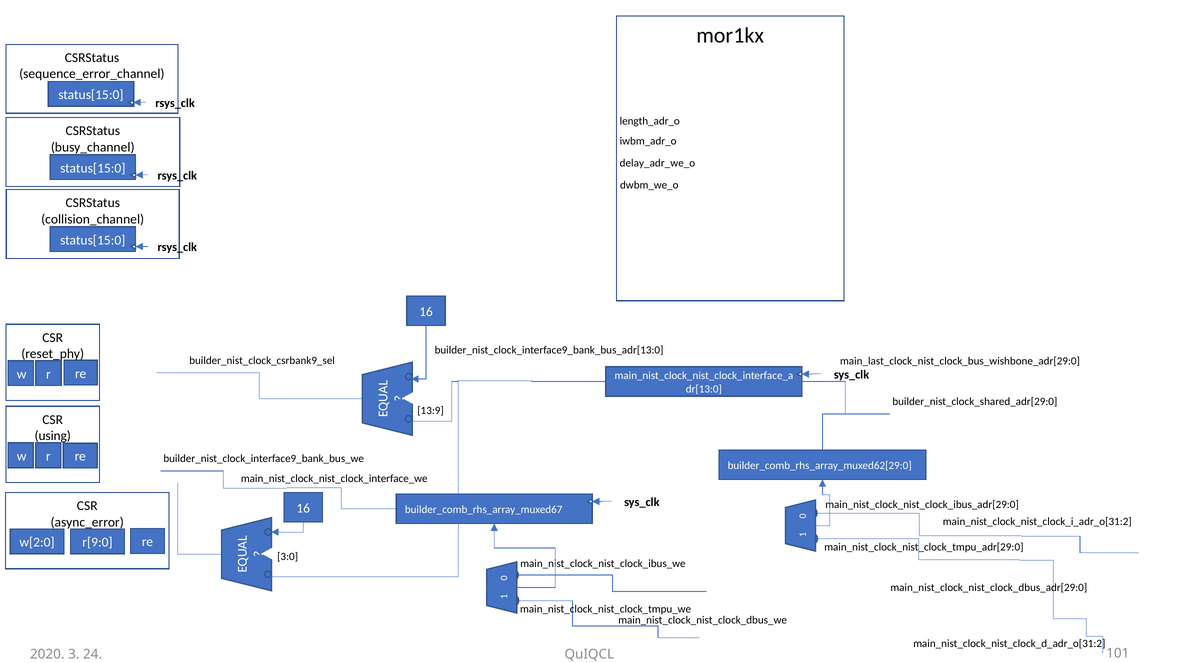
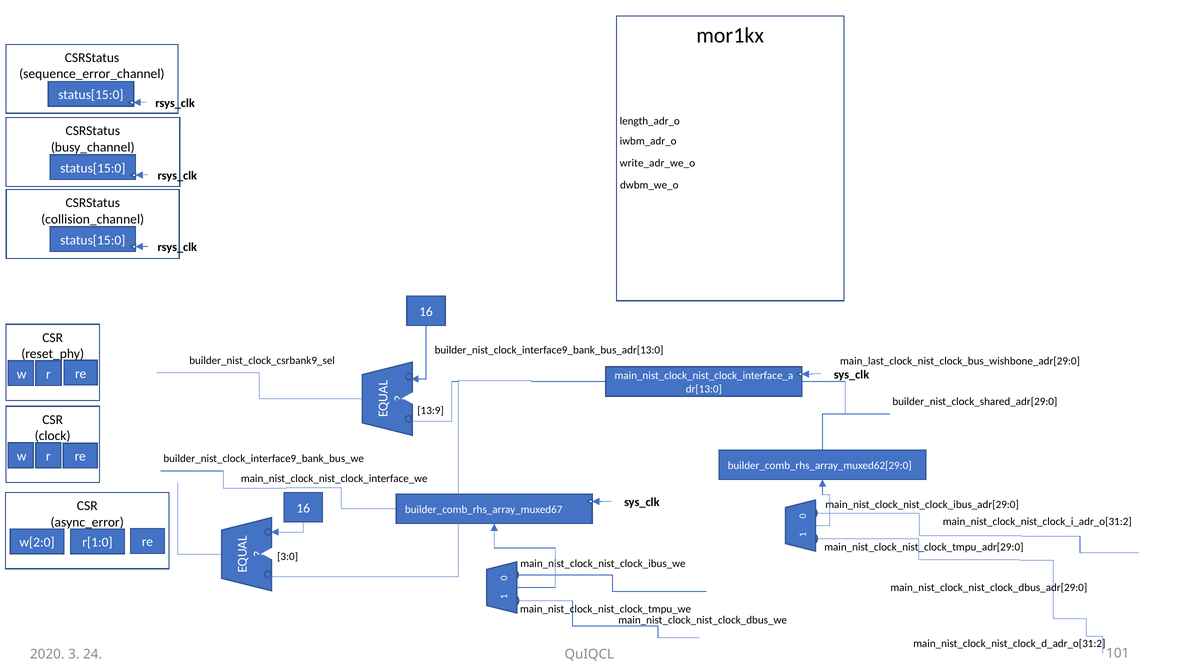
delay_adr_we_o: delay_adr_we_o -> write_adr_we_o
using: using -> clock
r[9:0: r[9:0 -> r[1:0
